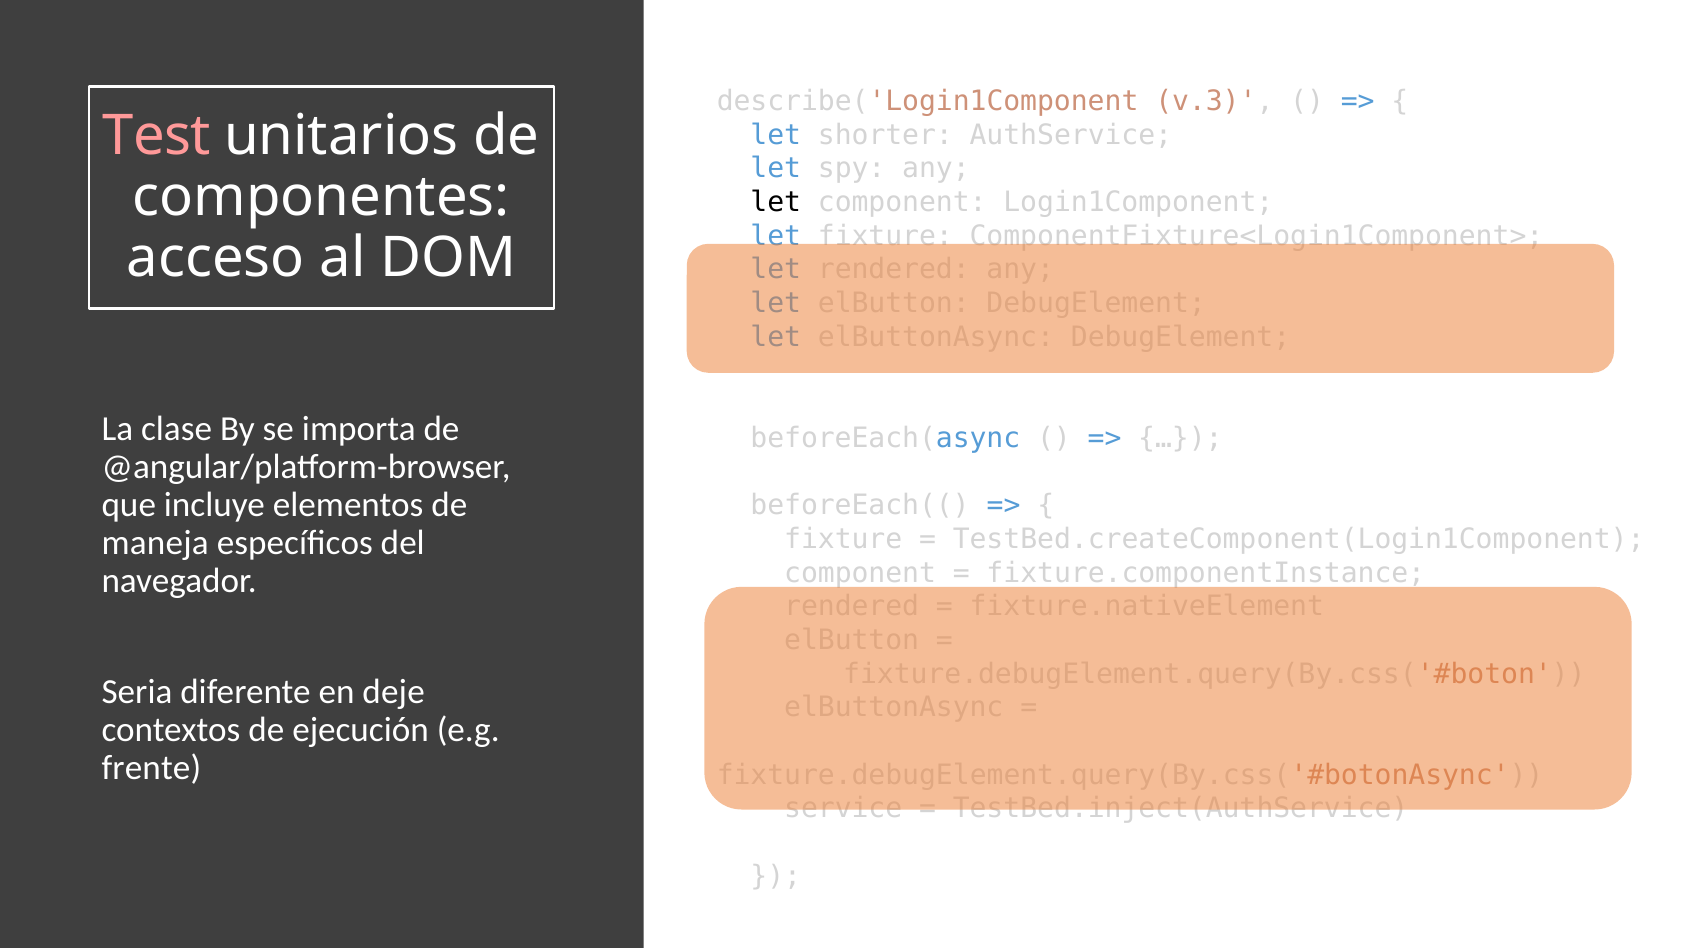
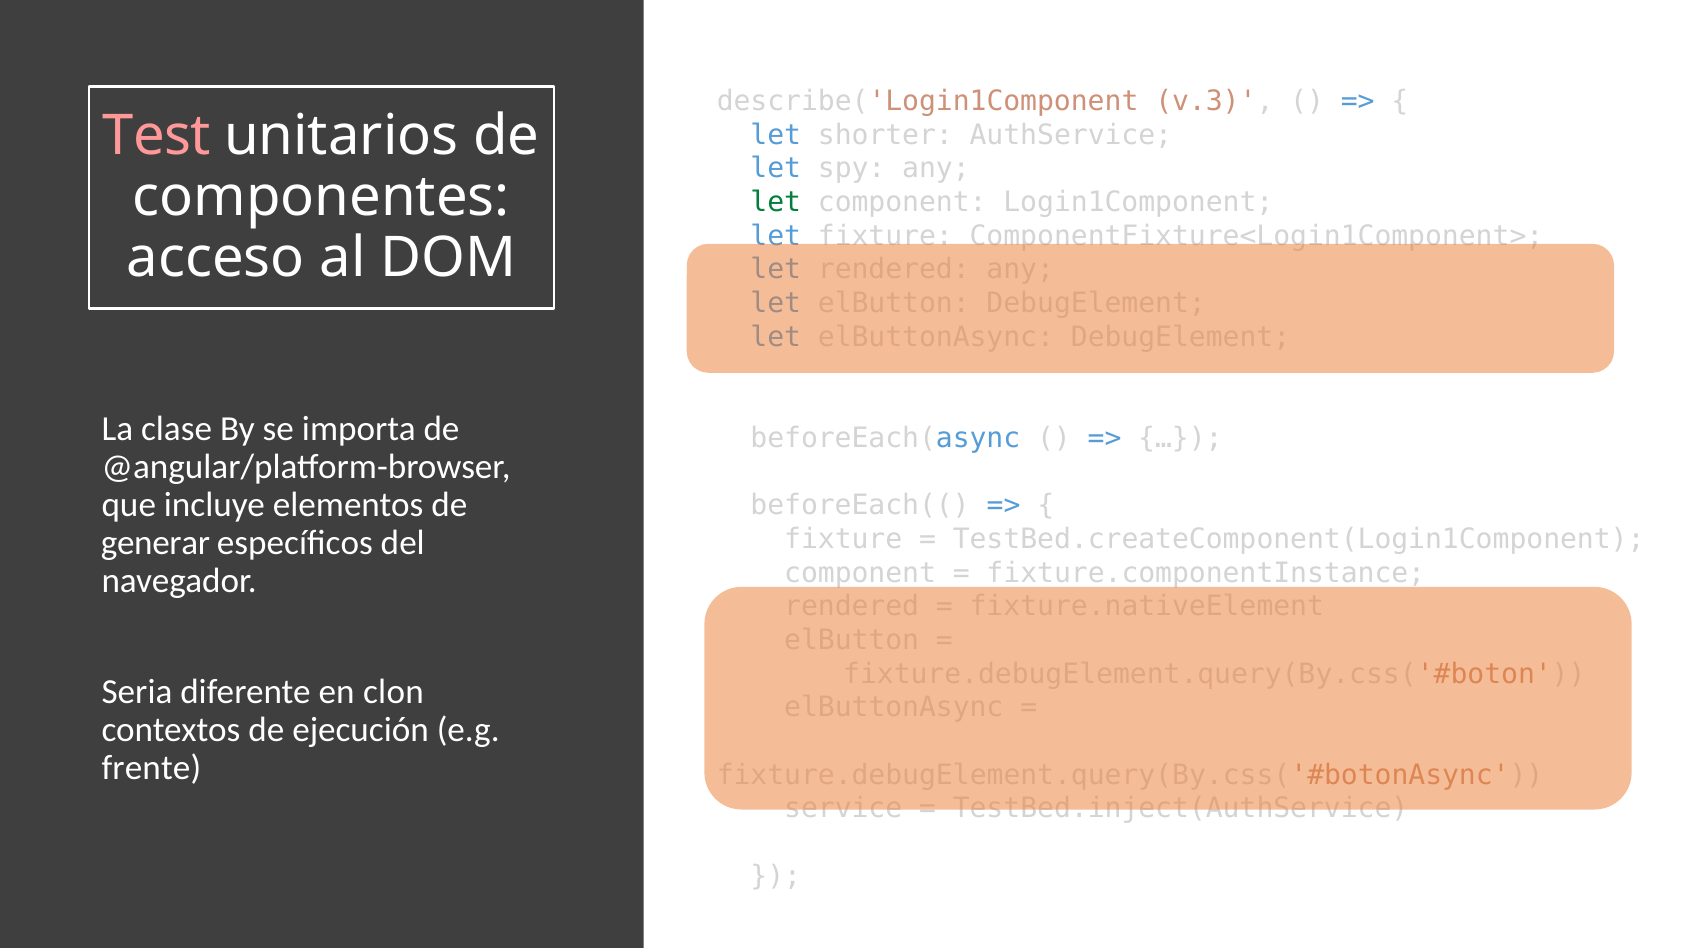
let at (776, 202) colour: black -> green
maneja: maneja -> generar
deje: deje -> clon
